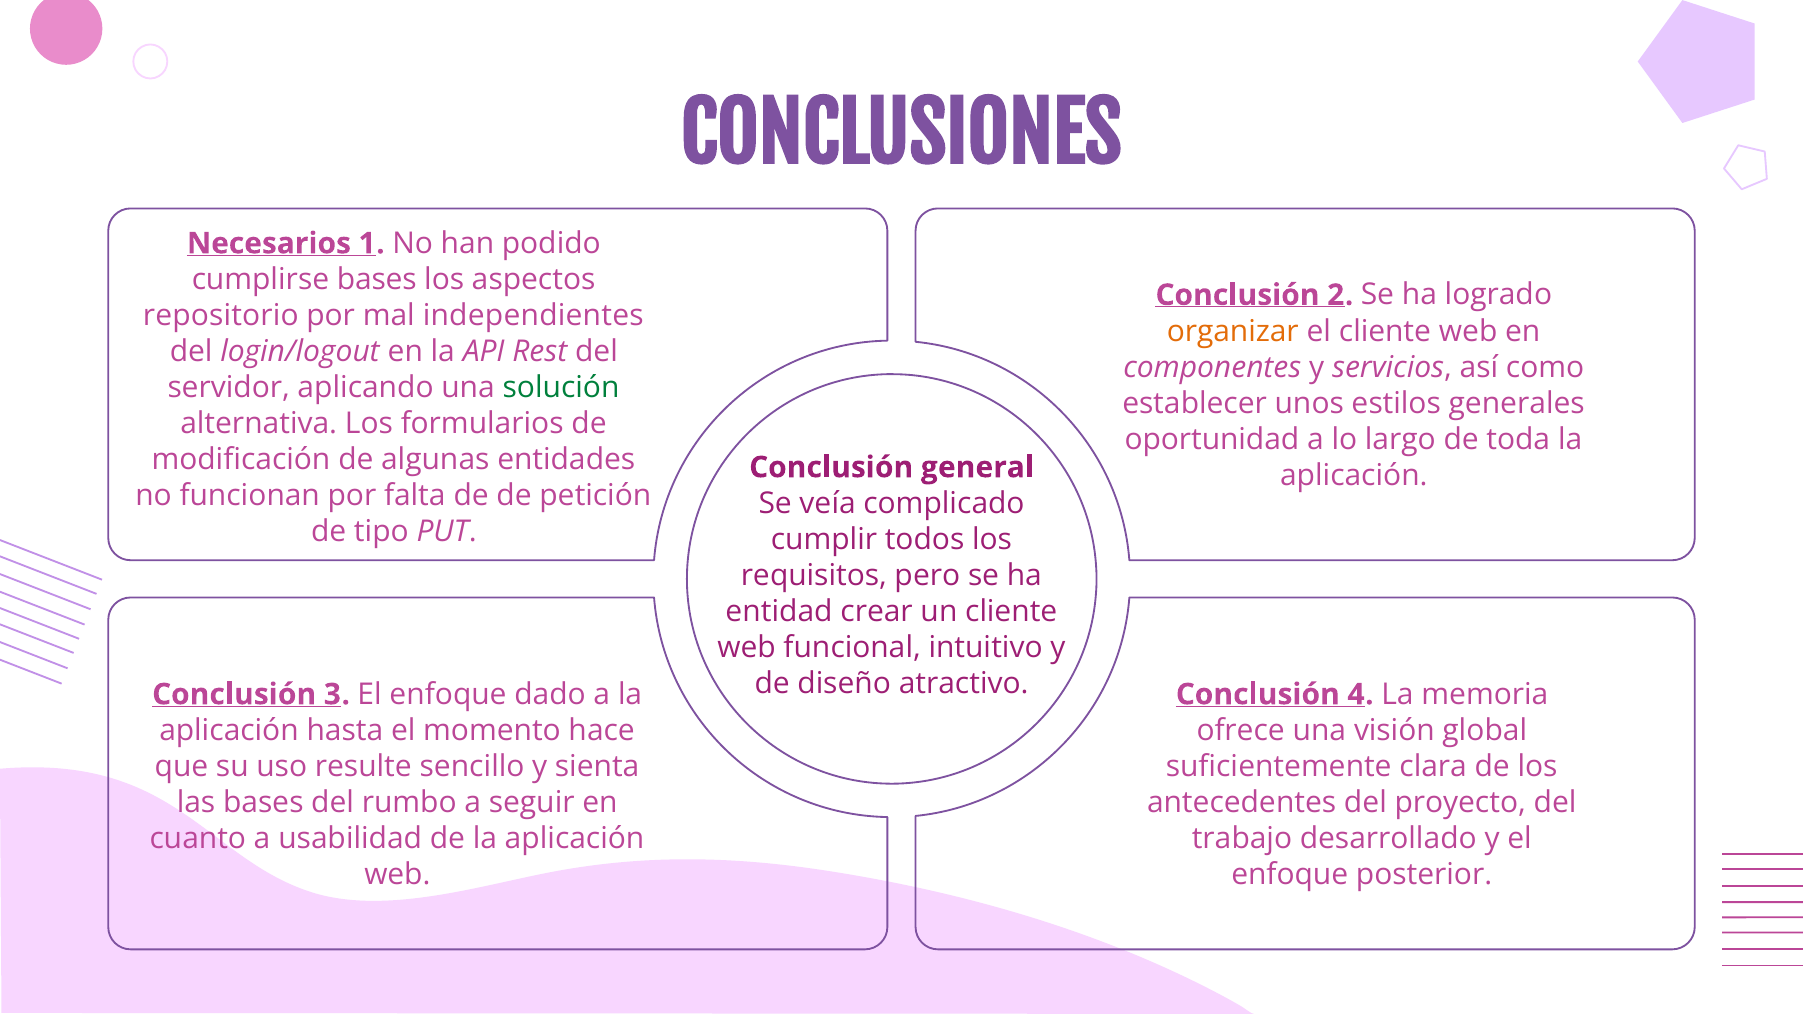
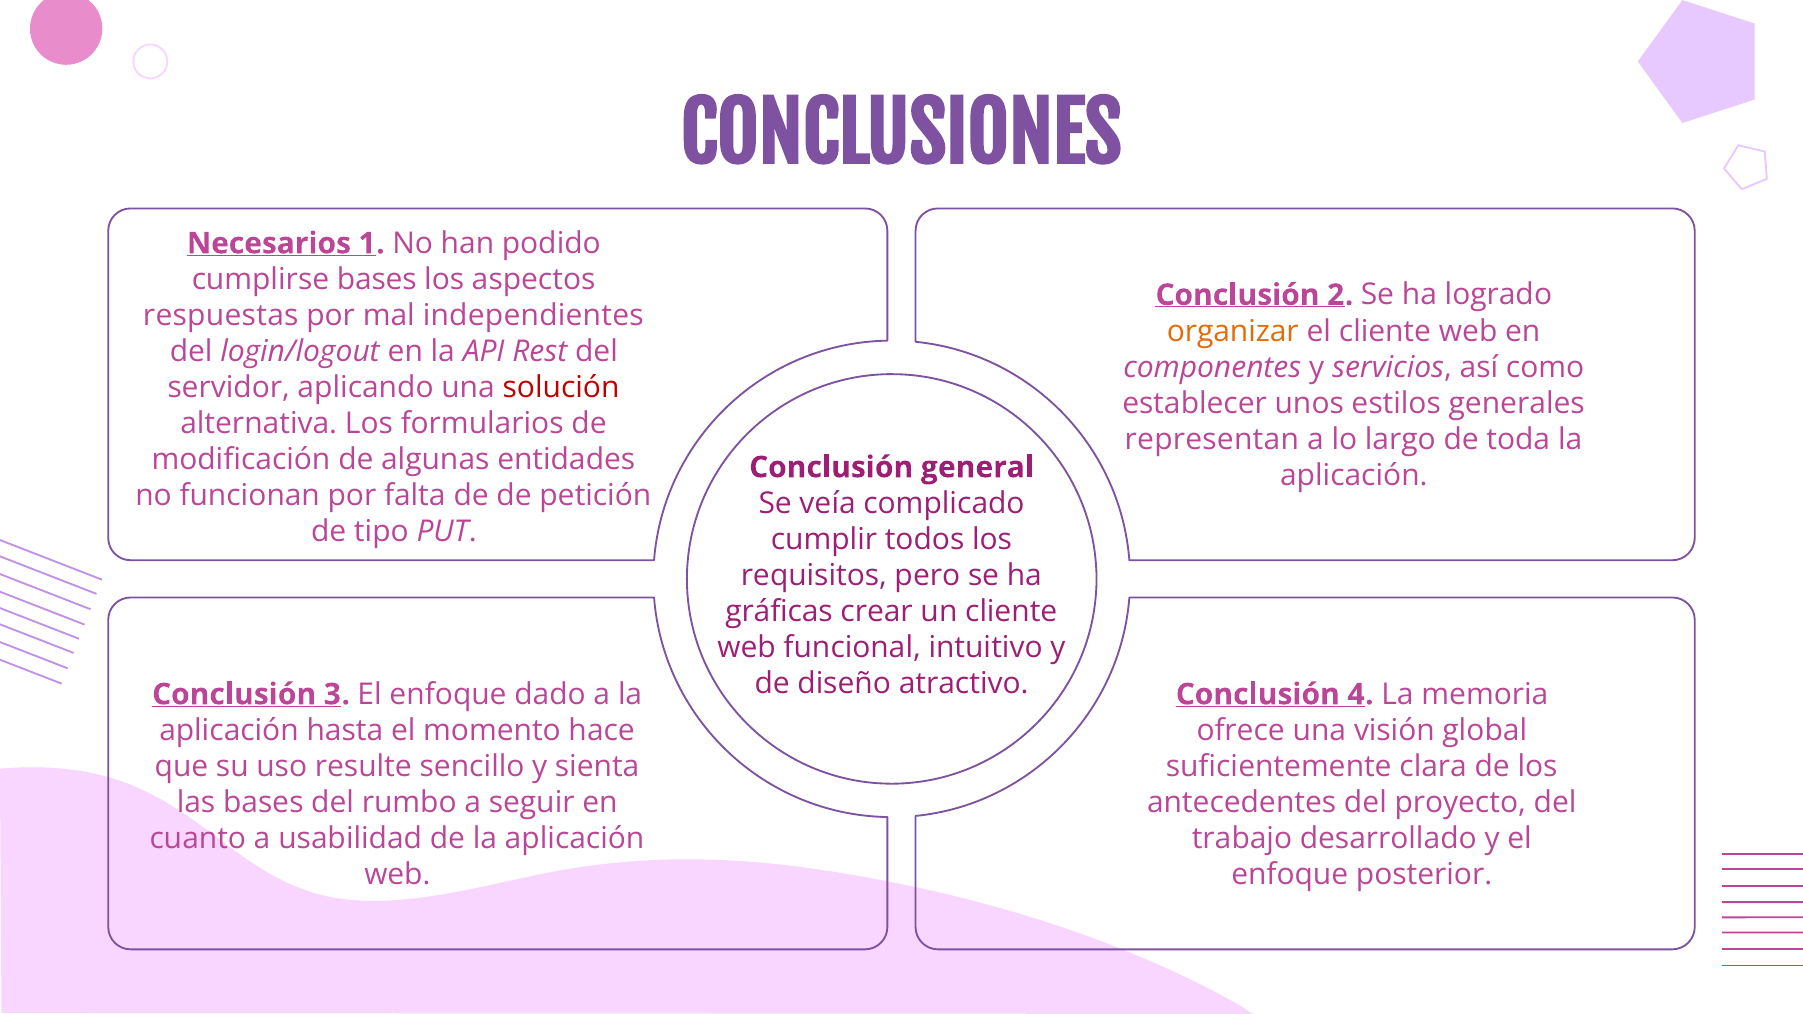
repositorio: repositorio -> respuestas
solución colour: green -> red
oportunidad: oportunidad -> representan
entidad: entidad -> gráficas
